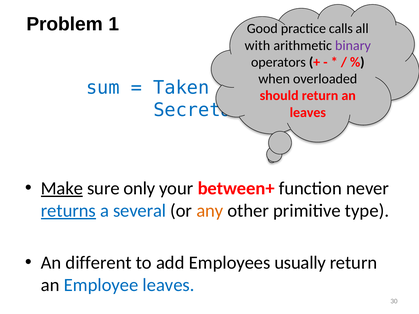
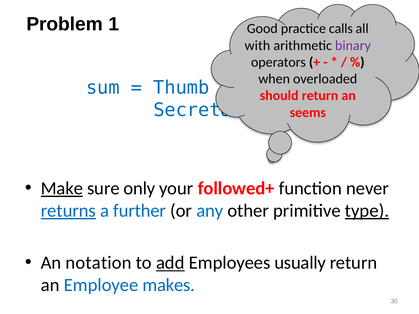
Taken: Taken -> Thumb
leaves at (308, 113): leaves -> seems
between+: between+ -> followed+
several: several -> further
any colour: orange -> blue
type underline: none -> present
different: different -> notation
add underline: none -> present
Employee leaves: leaves -> makes
